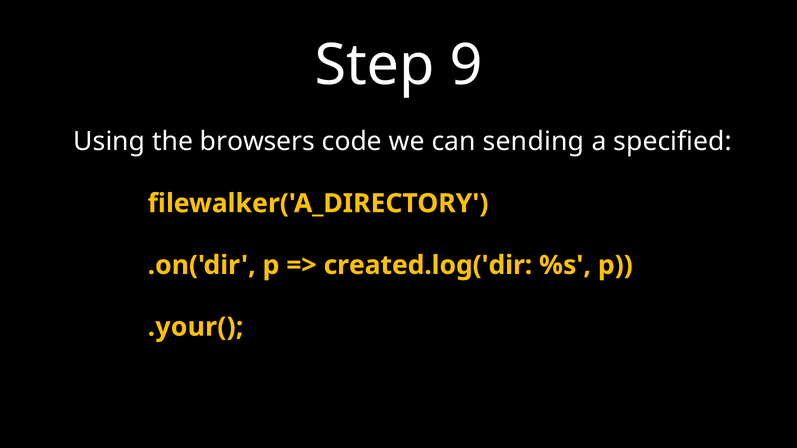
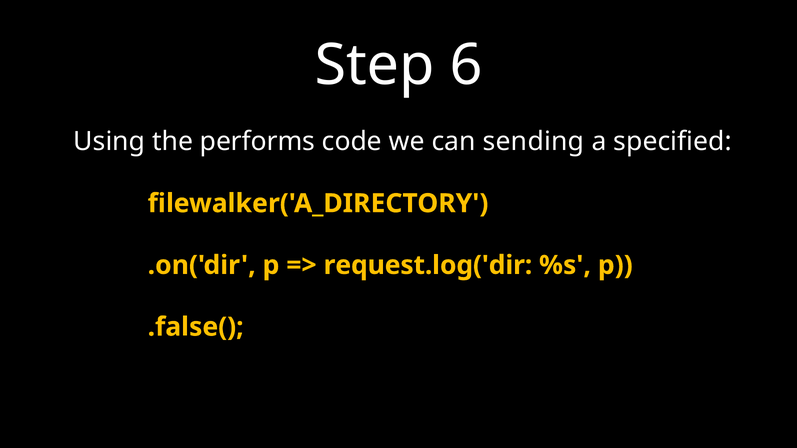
9: 9 -> 6
browsers: browsers -> performs
created.log('dir: created.log('dir -> request.log('dir
.your(: .your( -> .false(
